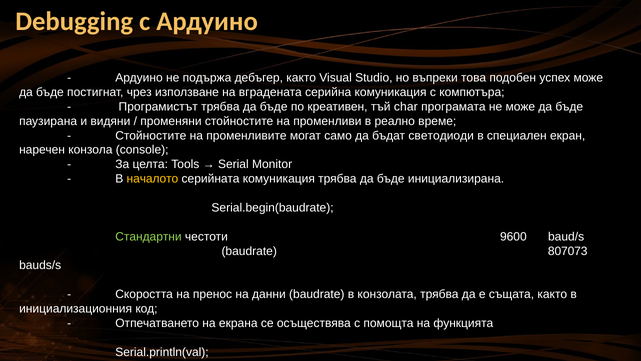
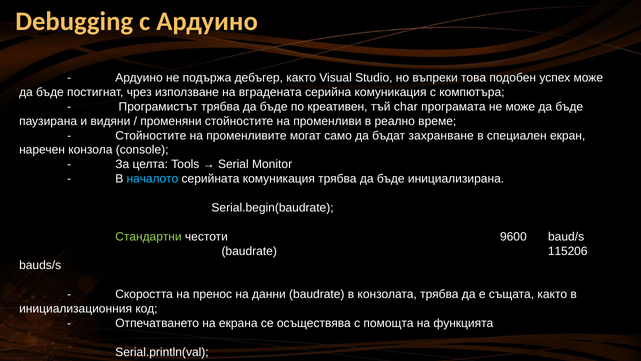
светодиоди: светодиоди -> захранване
началото colour: yellow -> light blue
807073: 807073 -> 115206
